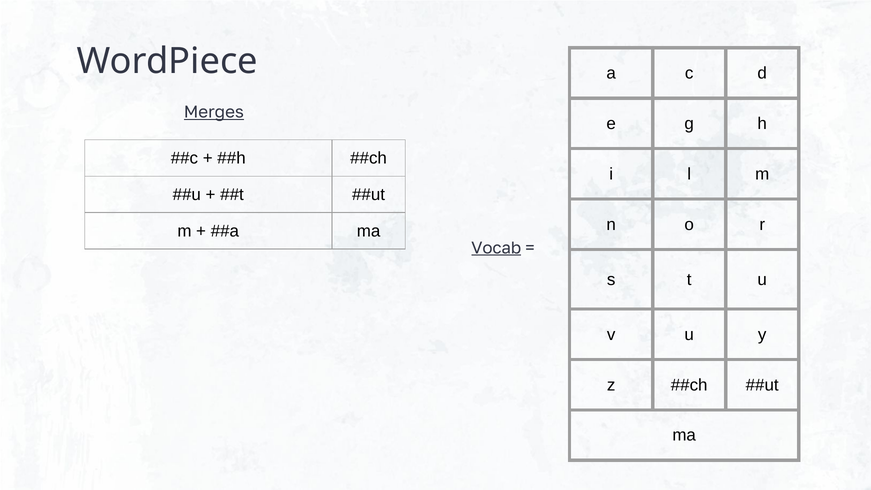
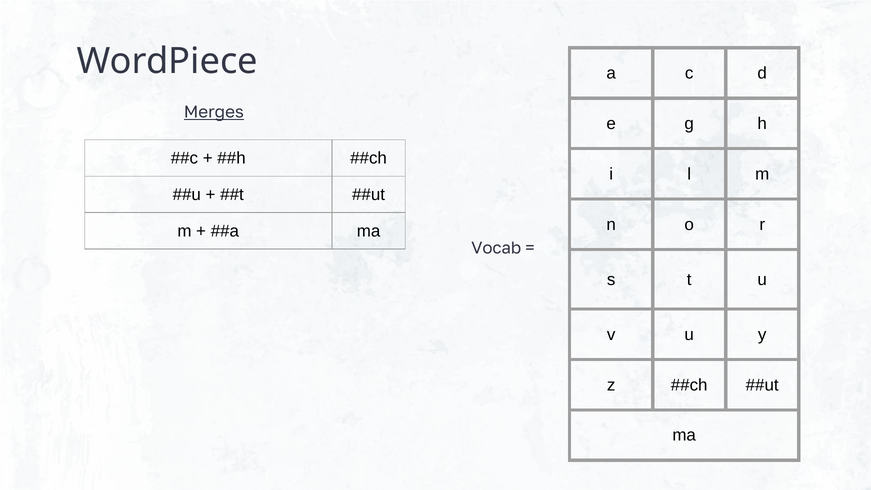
Vocab underline: present -> none
